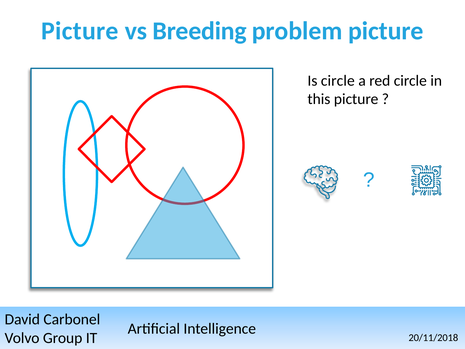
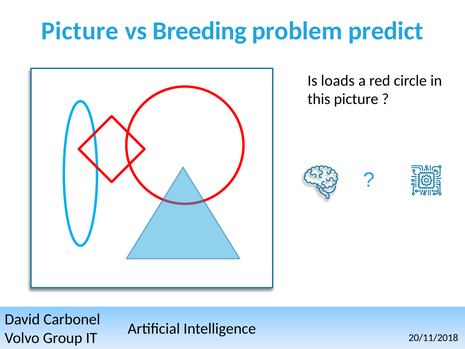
problem picture: picture -> predict
Is circle: circle -> loads
